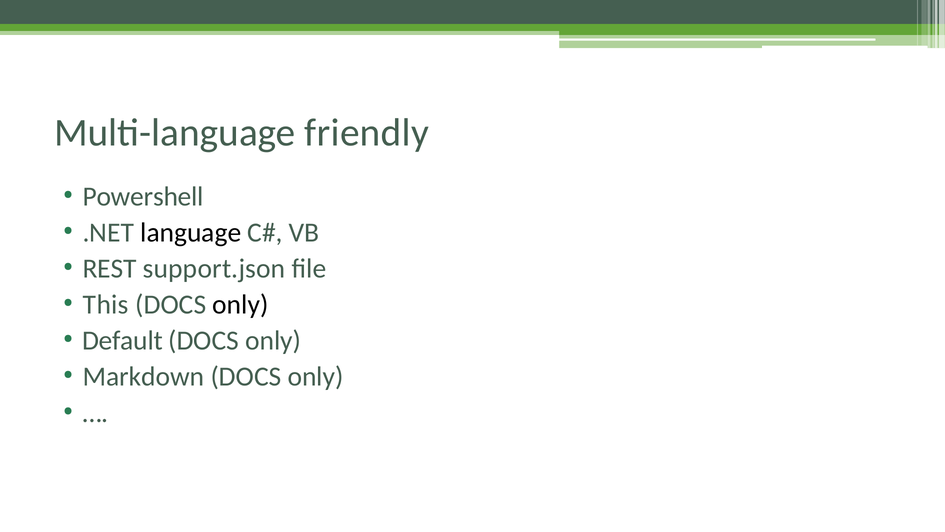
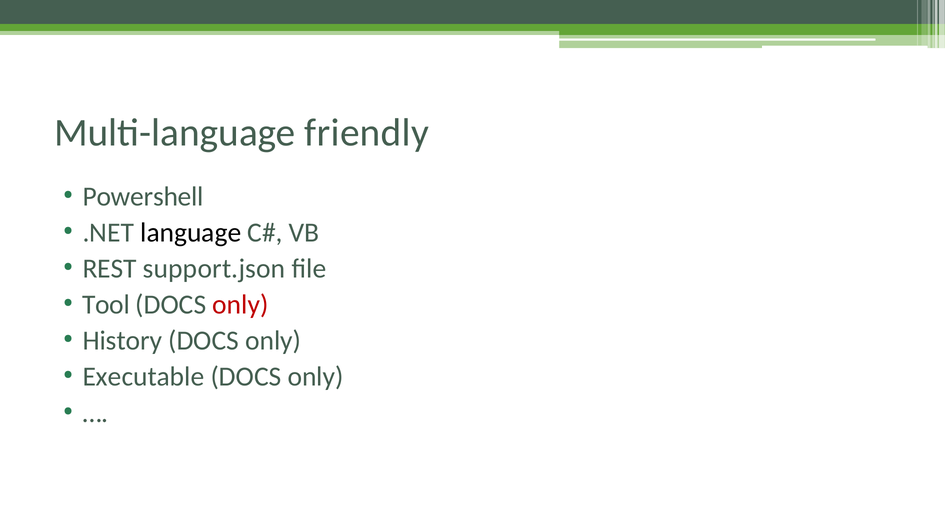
This: This -> Tool
only at (240, 304) colour: black -> red
Default: Default -> History
Markdown: Markdown -> Executable
